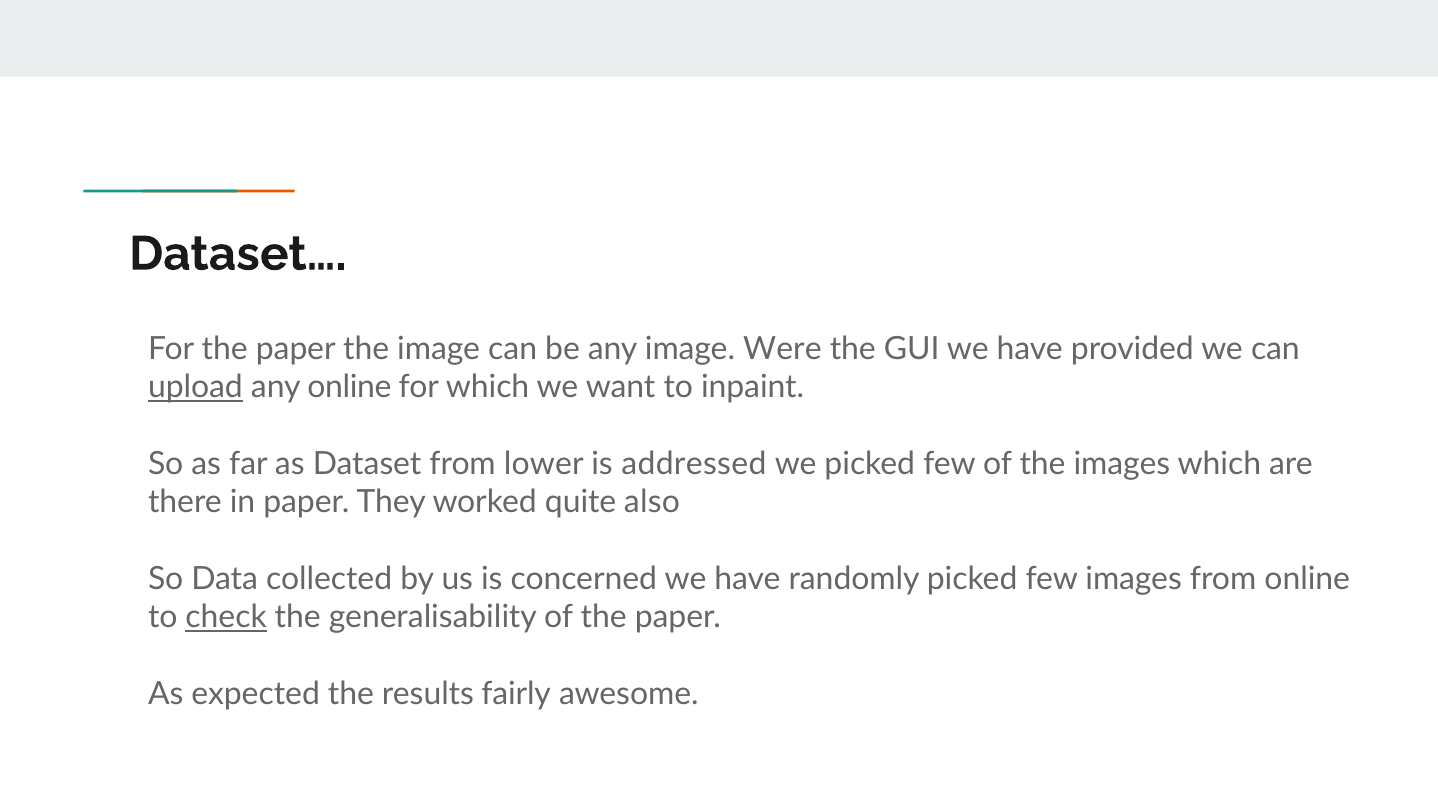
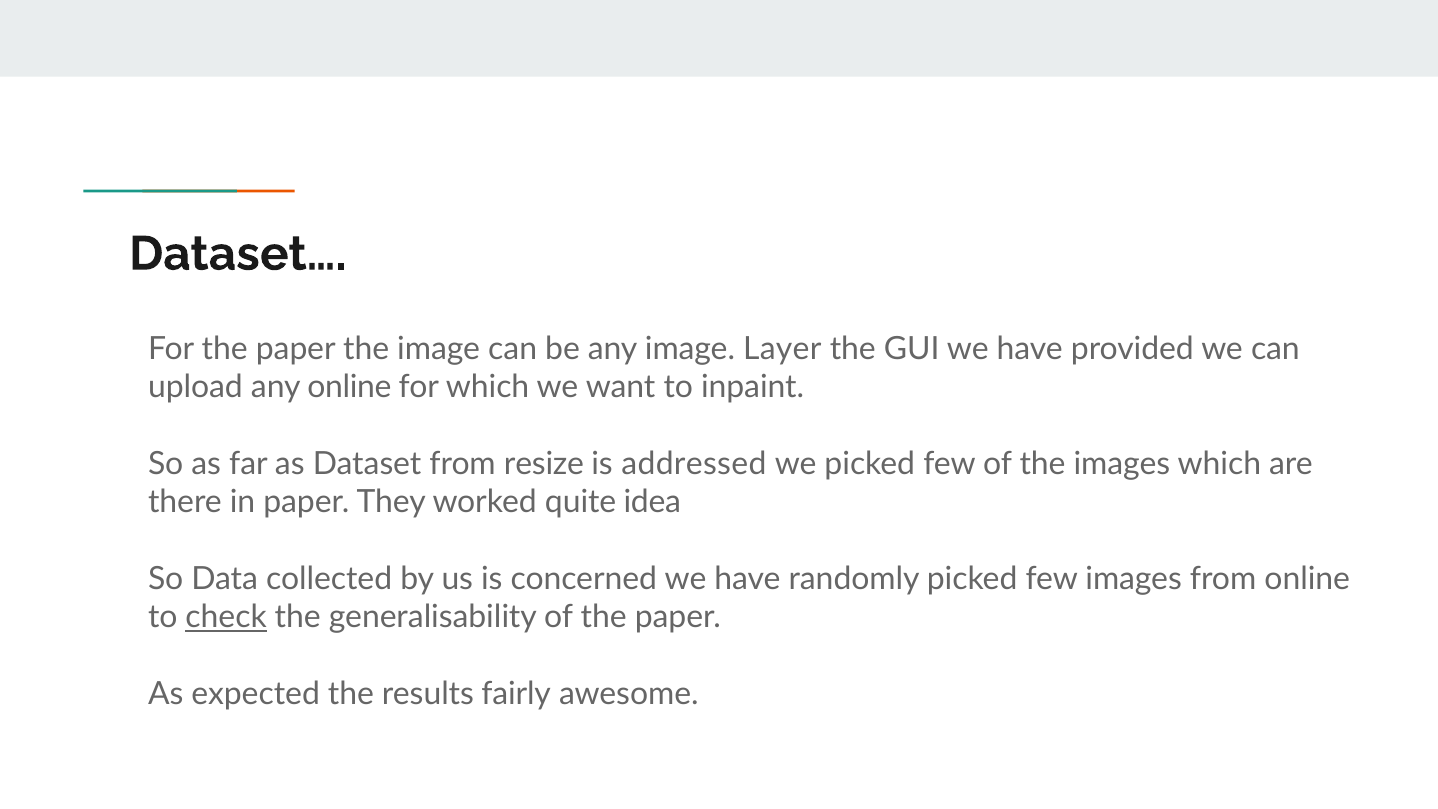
Were: Were -> Layer
upload underline: present -> none
lower: lower -> resize
also: also -> idea
